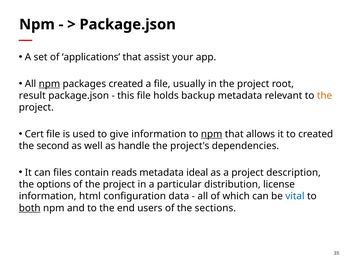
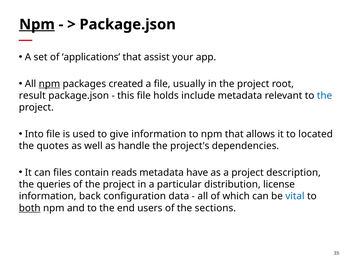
Npm at (37, 24) underline: none -> present
backup: backup -> include
the at (325, 95) colour: orange -> blue
Cert: Cert -> Into
npm at (212, 134) underline: present -> none
to created: created -> located
second: second -> quotes
ideal: ideal -> have
options: options -> queries
html: html -> back
